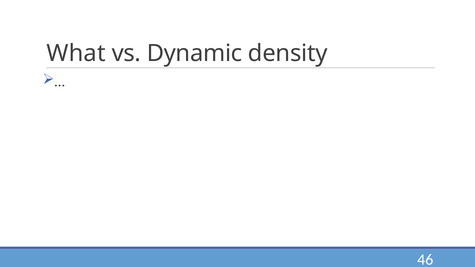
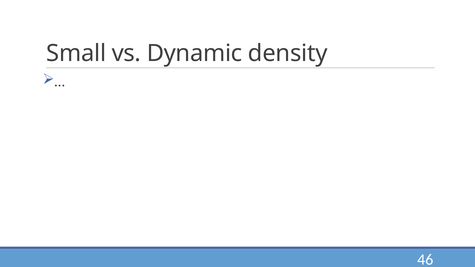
What: What -> Small
